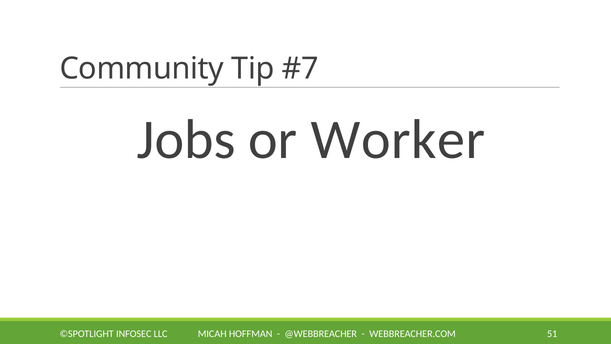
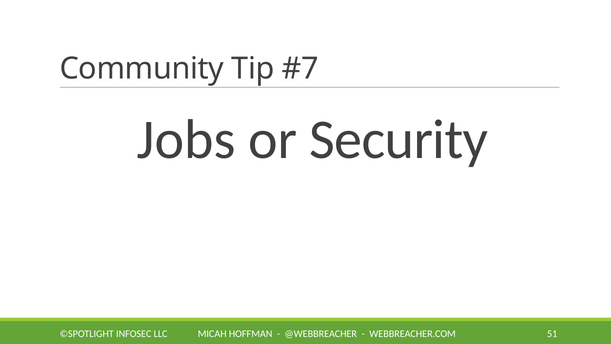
Worker: Worker -> Security
